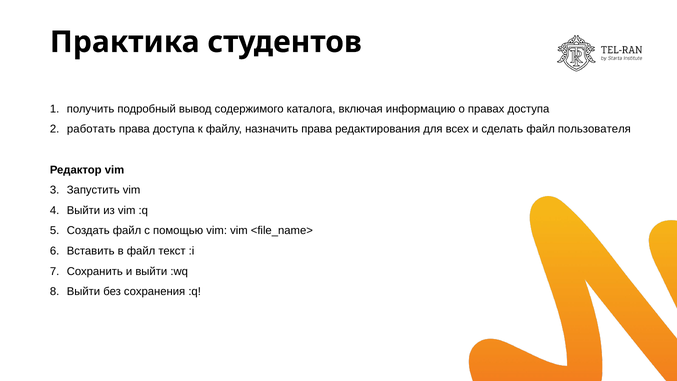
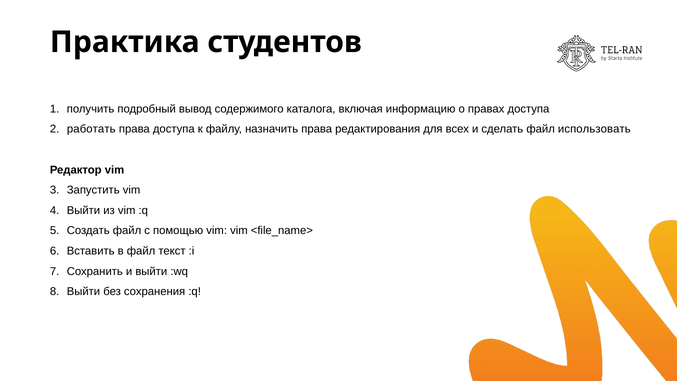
пользователя: пользователя -> использовать
